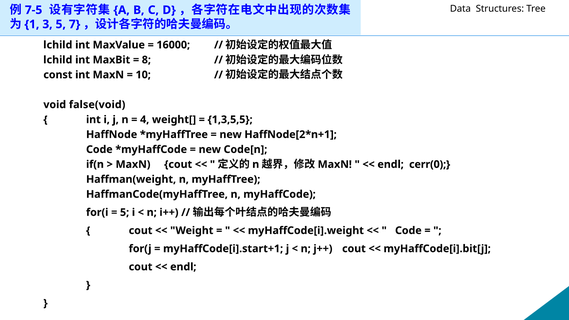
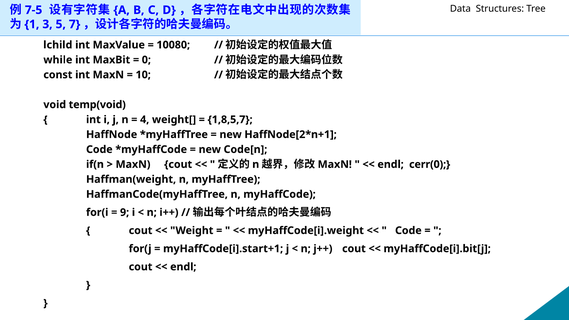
16000: 16000 -> 10080
lchild at (58, 60): lchild -> while
8: 8 -> 0
false(void: false(void -> temp(void
1,3,5,5: 1,3,5,5 -> 1,8,5,7
5 at (125, 212): 5 -> 9
